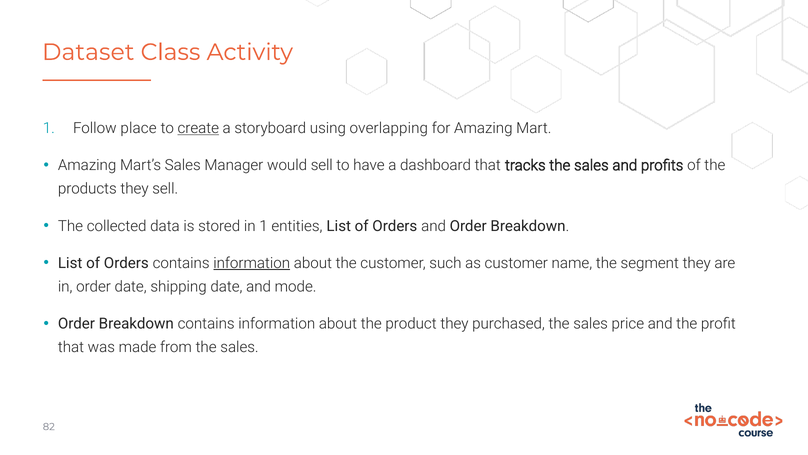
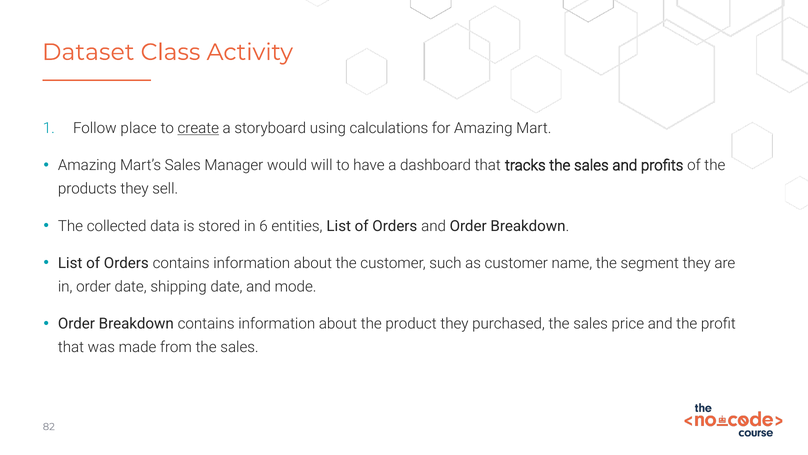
overlapping: overlapping -> calculations
would sell: sell -> will
in 1: 1 -> 6
information at (252, 263) underline: present -> none
